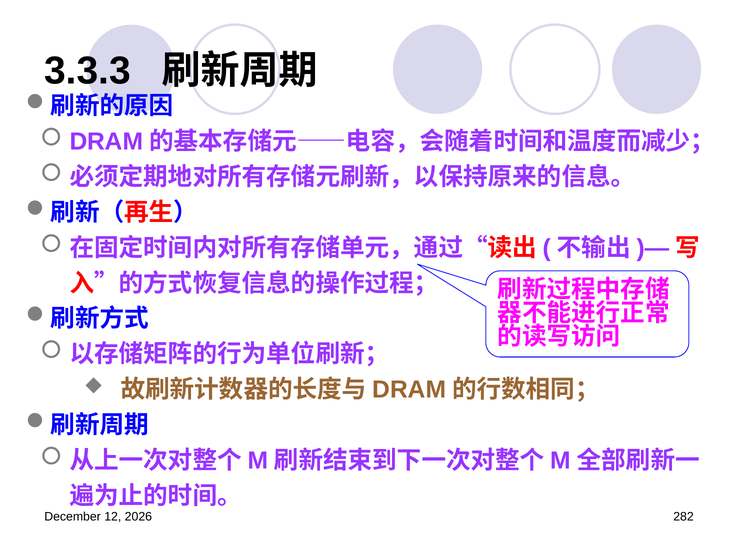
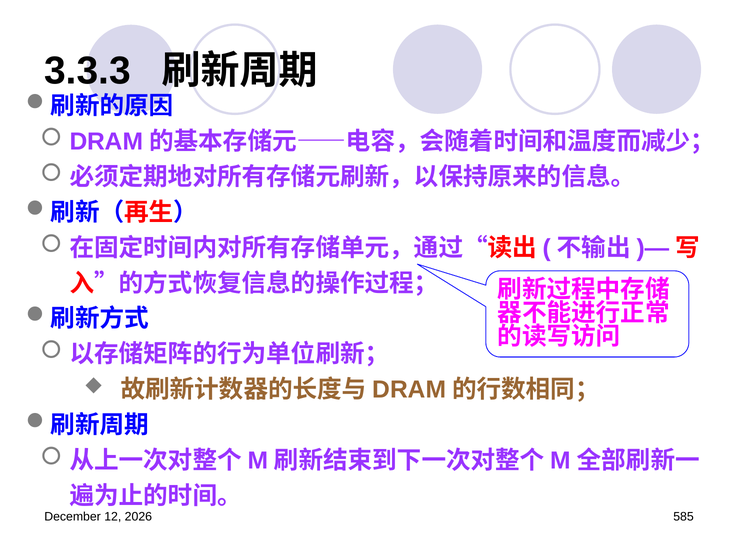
282: 282 -> 585
